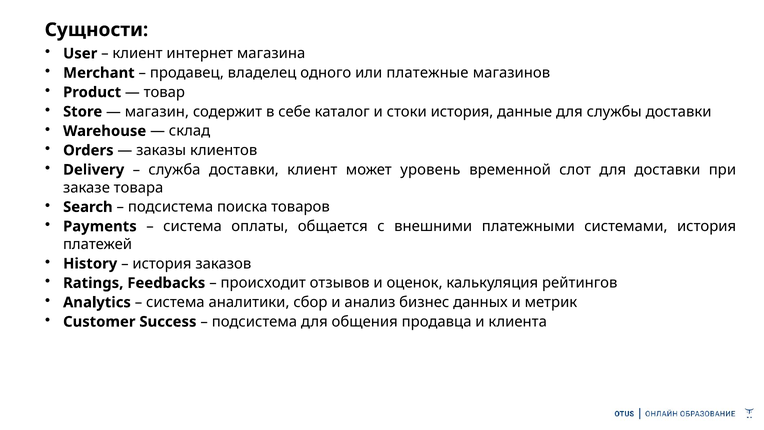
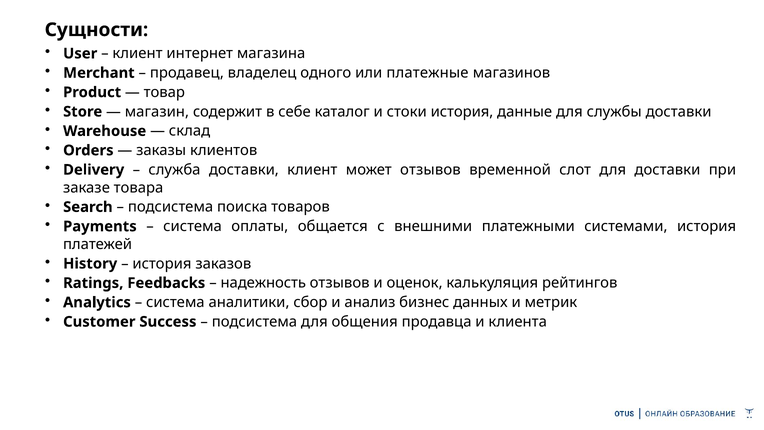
может уровень: уровень -> отзывов
происходит: происходит -> надежность
